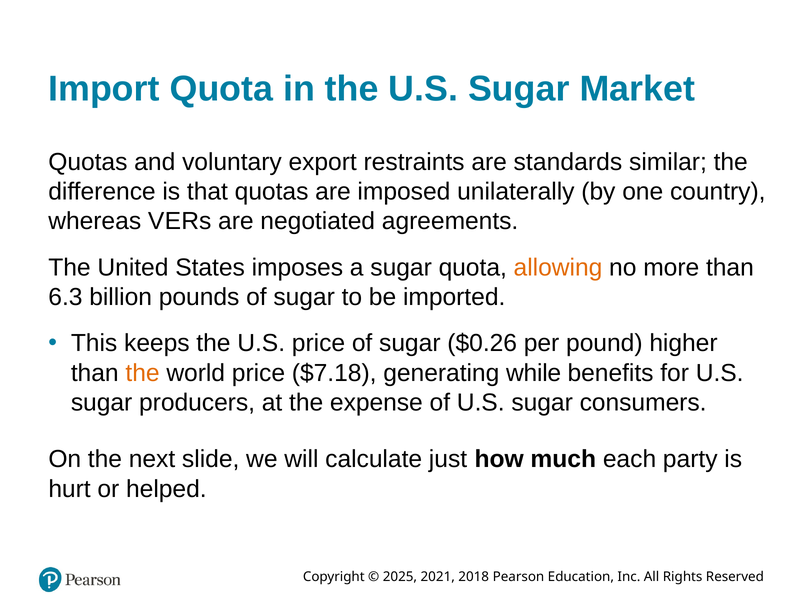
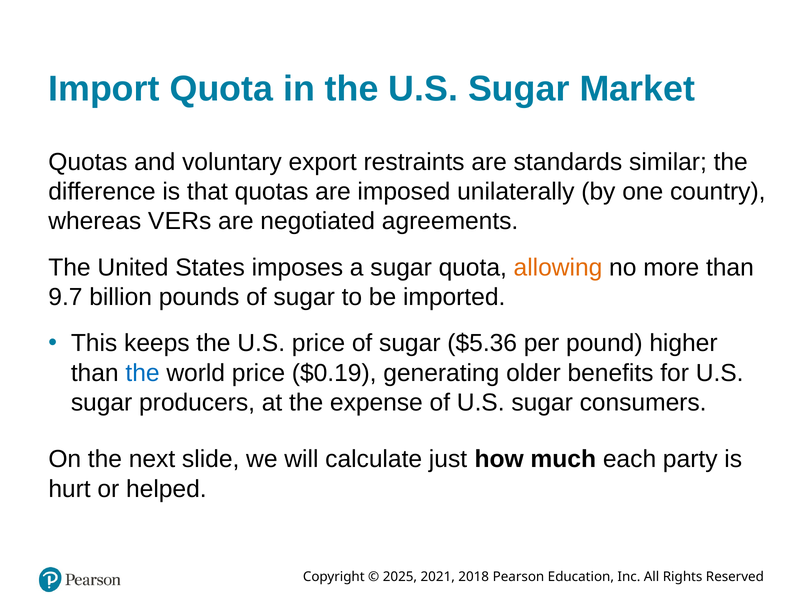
6.3: 6.3 -> 9.7
$0.26: $0.26 -> $5.36
the at (143, 373) colour: orange -> blue
$7.18: $7.18 -> $0.19
while: while -> older
